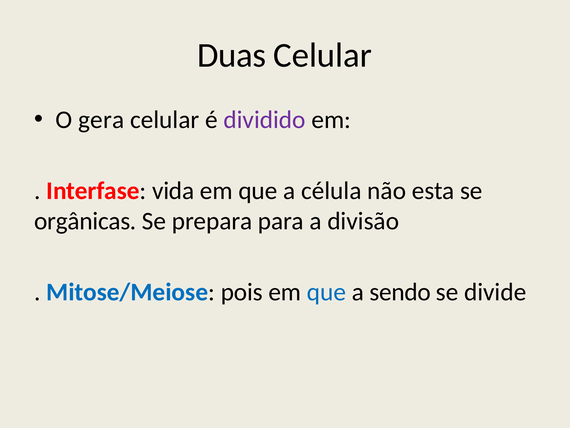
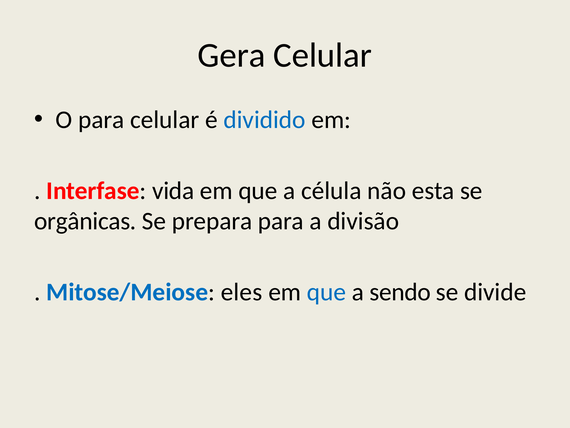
Duas: Duas -> Gera
O gera: gera -> para
dividido colour: purple -> blue
pois: pois -> eles
